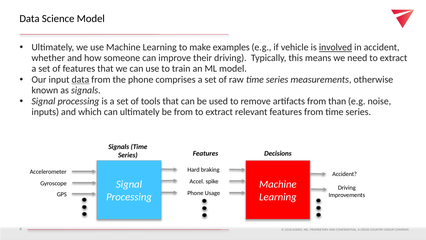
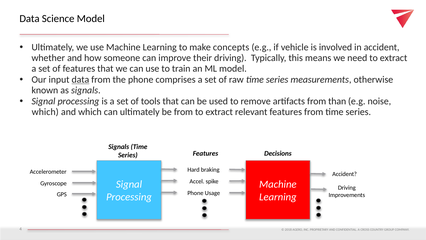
examples: examples -> concepts
involved underline: present -> none
inputs at (45, 112): inputs -> which
